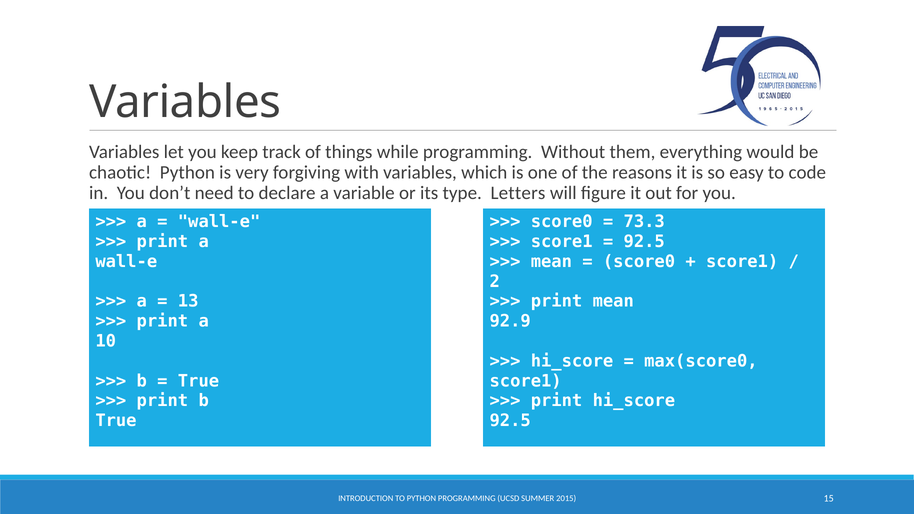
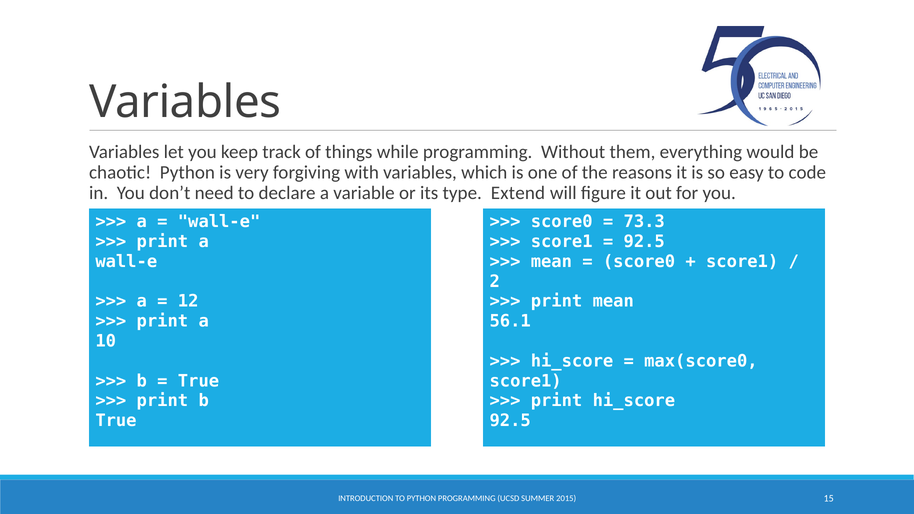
Letters: Letters -> Extend
13: 13 -> 12
92.9: 92.9 -> 56.1
